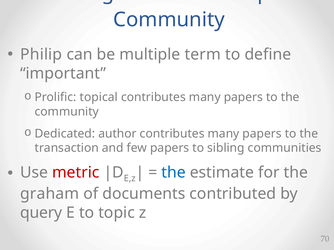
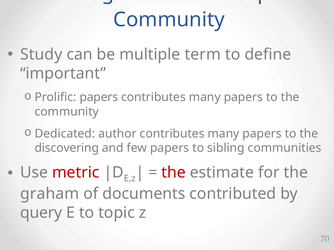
Philip: Philip -> Study
Prolific topical: topical -> papers
transaction: transaction -> discovering
the at (174, 173) colour: blue -> red
